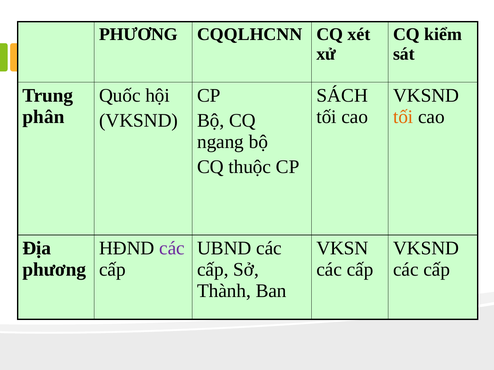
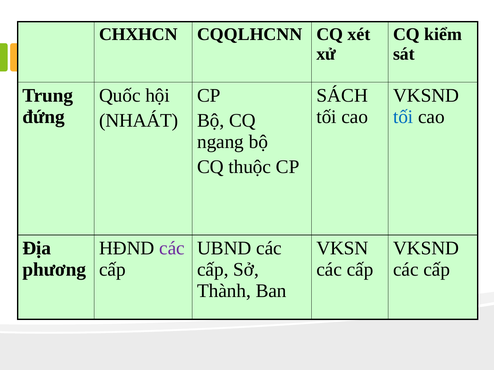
PHƯƠNG at (138, 34): PHƯƠNG -> CHXHCN
phân: phân -> đứng
tối at (403, 117) colour: orange -> blue
VKSND at (139, 121): VKSND -> NHAÁT
